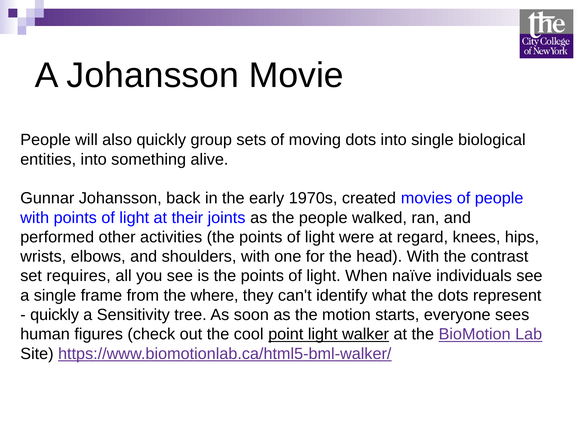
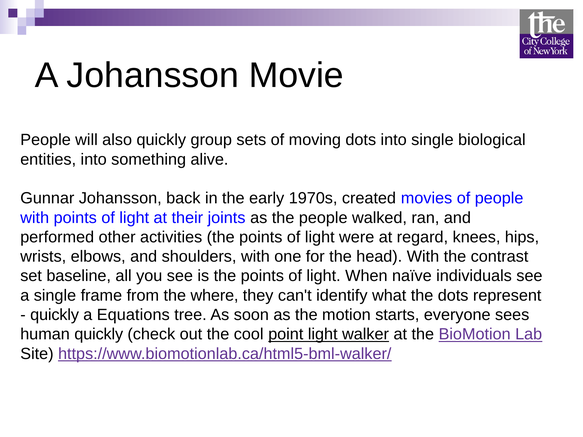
requires: requires -> baseline
Sensitivity: Sensitivity -> Equations
human figures: figures -> quickly
